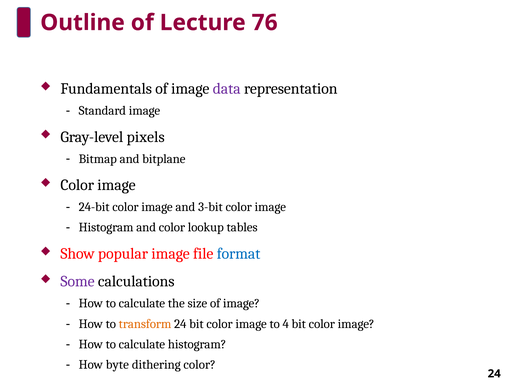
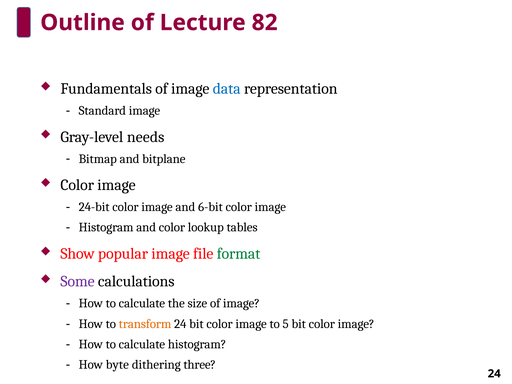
76: 76 -> 82
data colour: purple -> blue
pixels: pixels -> needs
3-bit: 3-bit -> 6-bit
format colour: blue -> green
4: 4 -> 5
dithering color: color -> three
